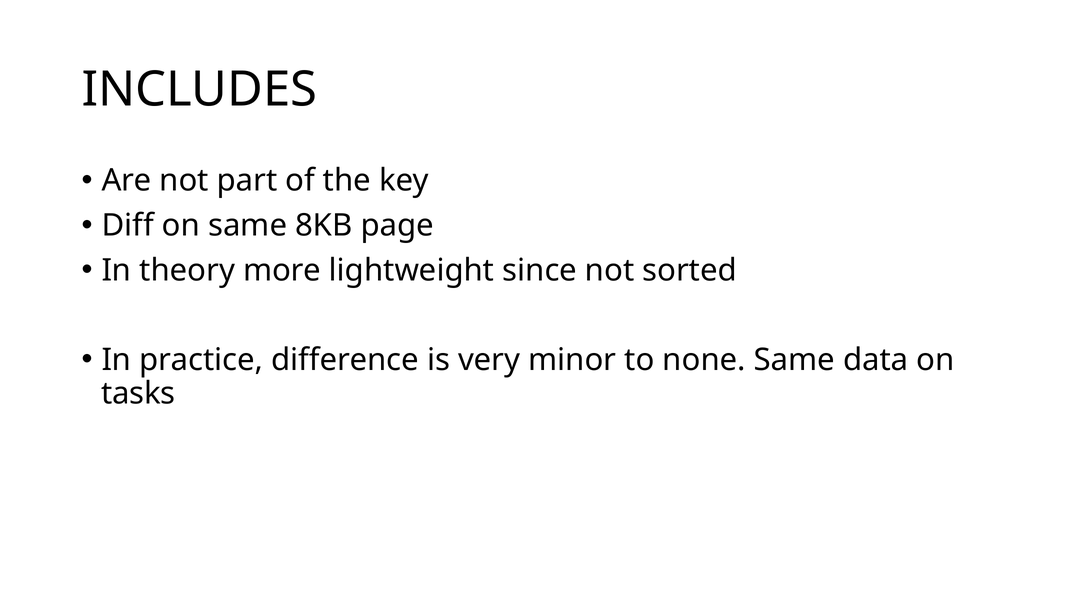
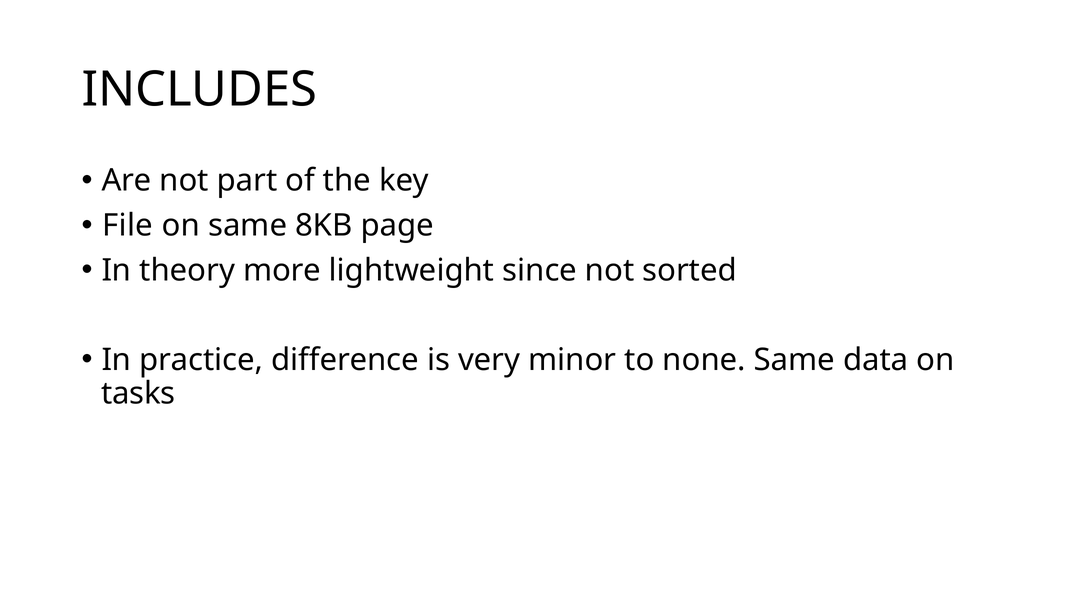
Diff: Diff -> File
